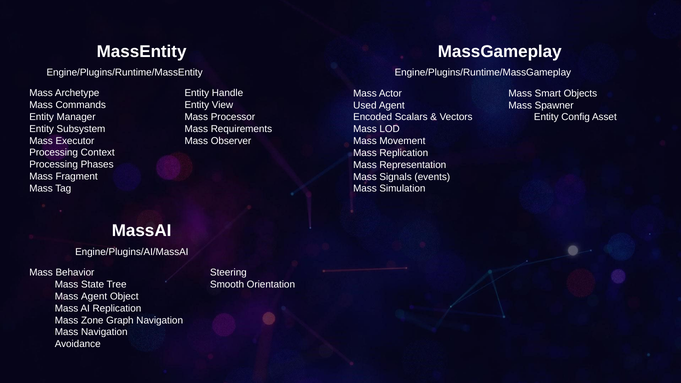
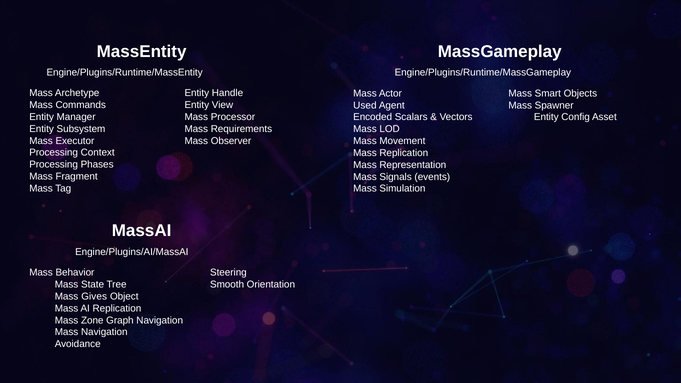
Mass Agent: Agent -> Gives
